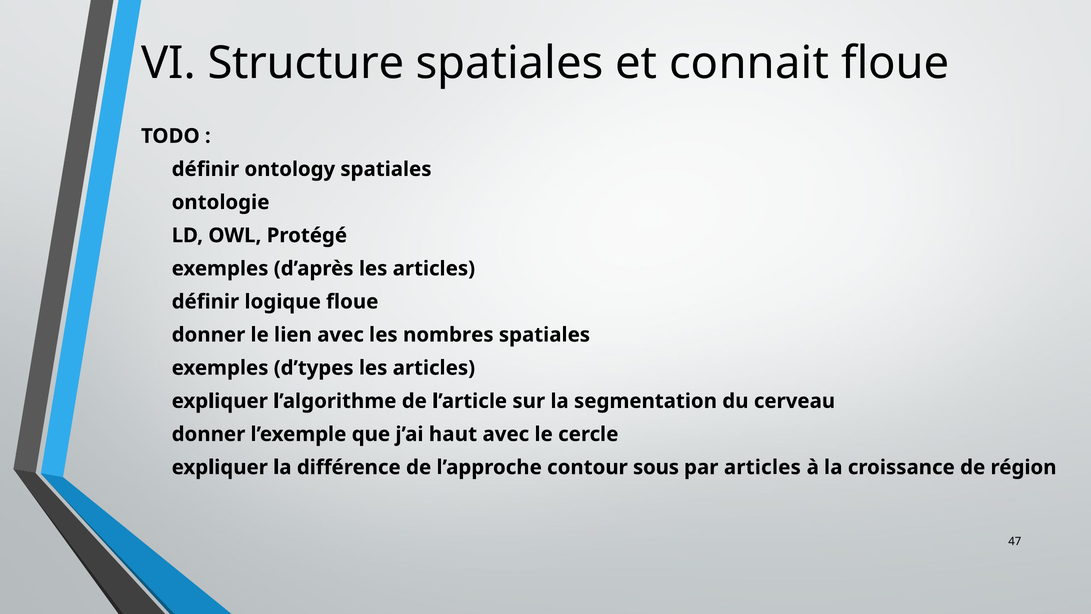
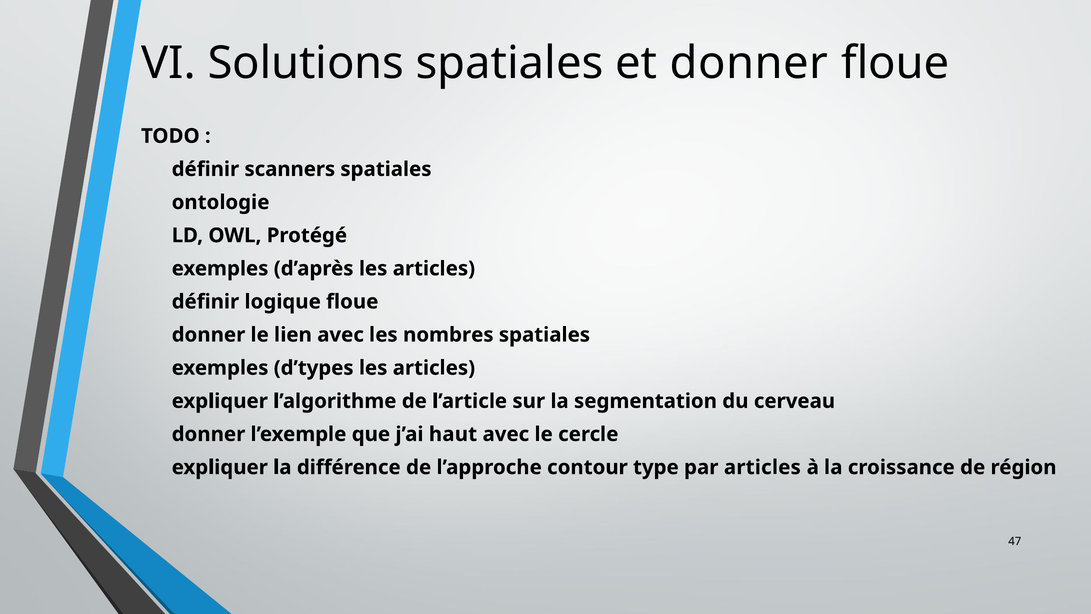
Structure: Structure -> Solutions
et connait: connait -> donner
ontology: ontology -> scanners
sous: sous -> type
